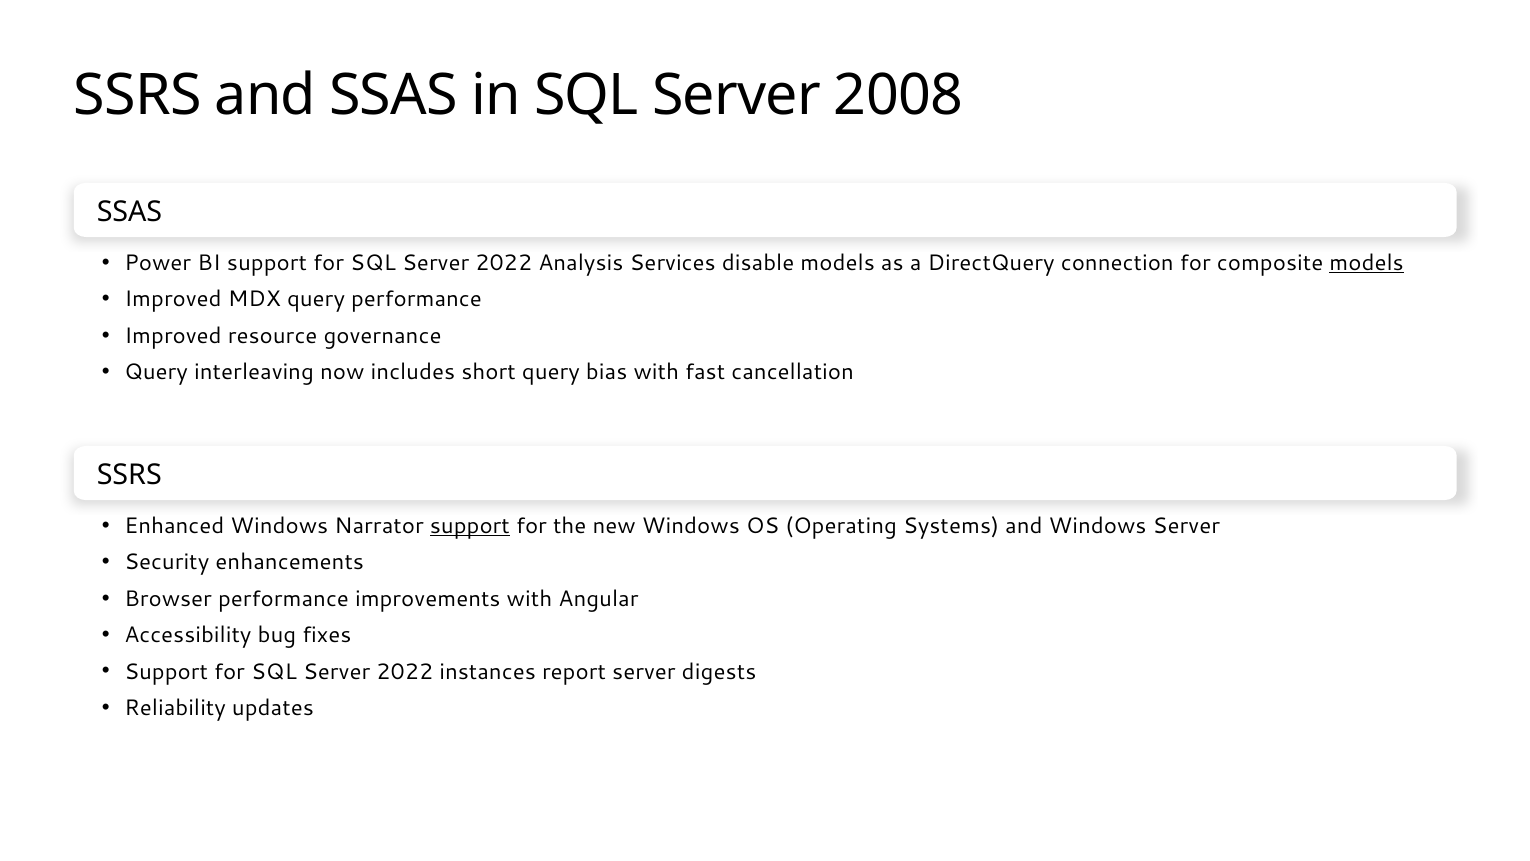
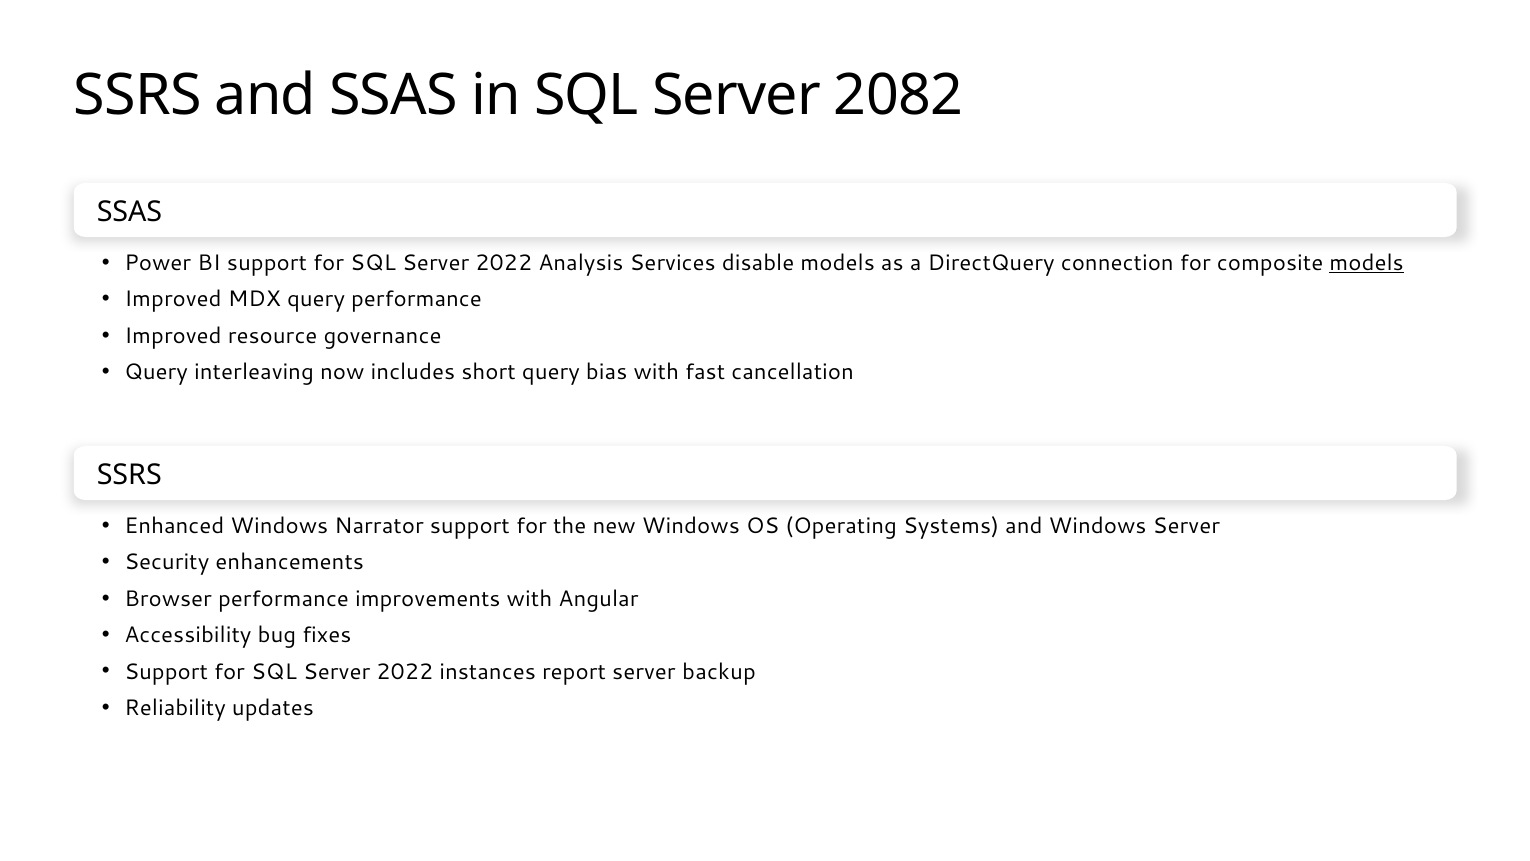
2008: 2008 -> 2082
support at (470, 526) underline: present -> none
digests: digests -> backup
